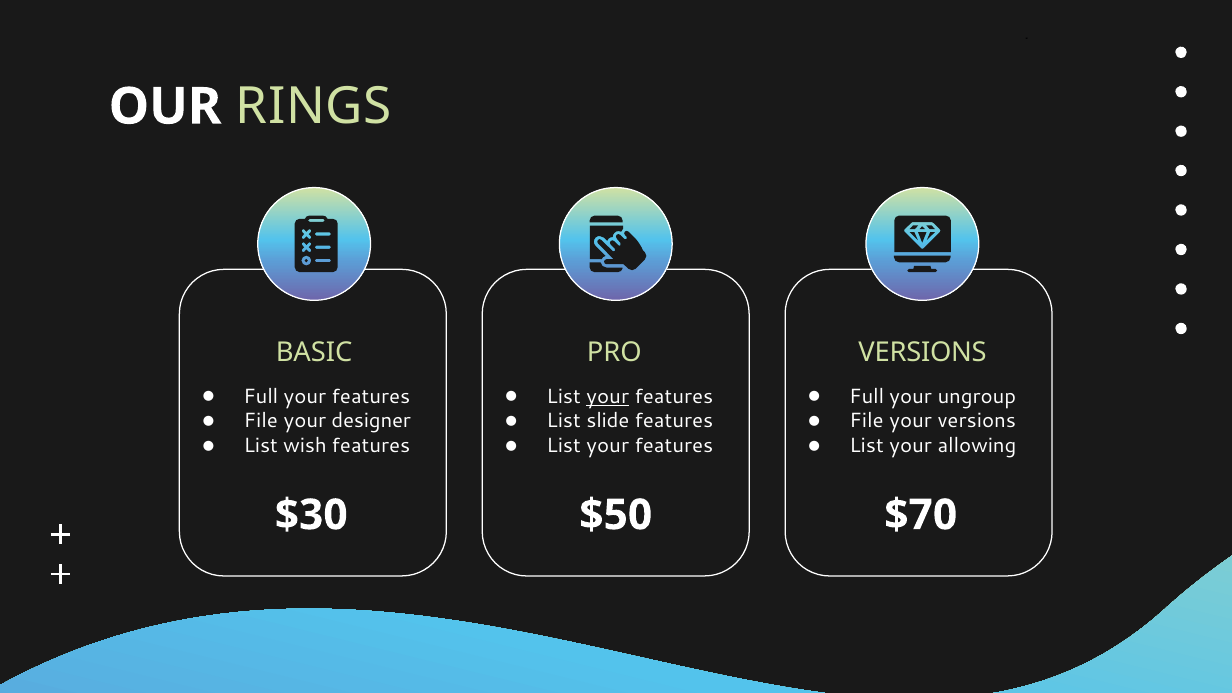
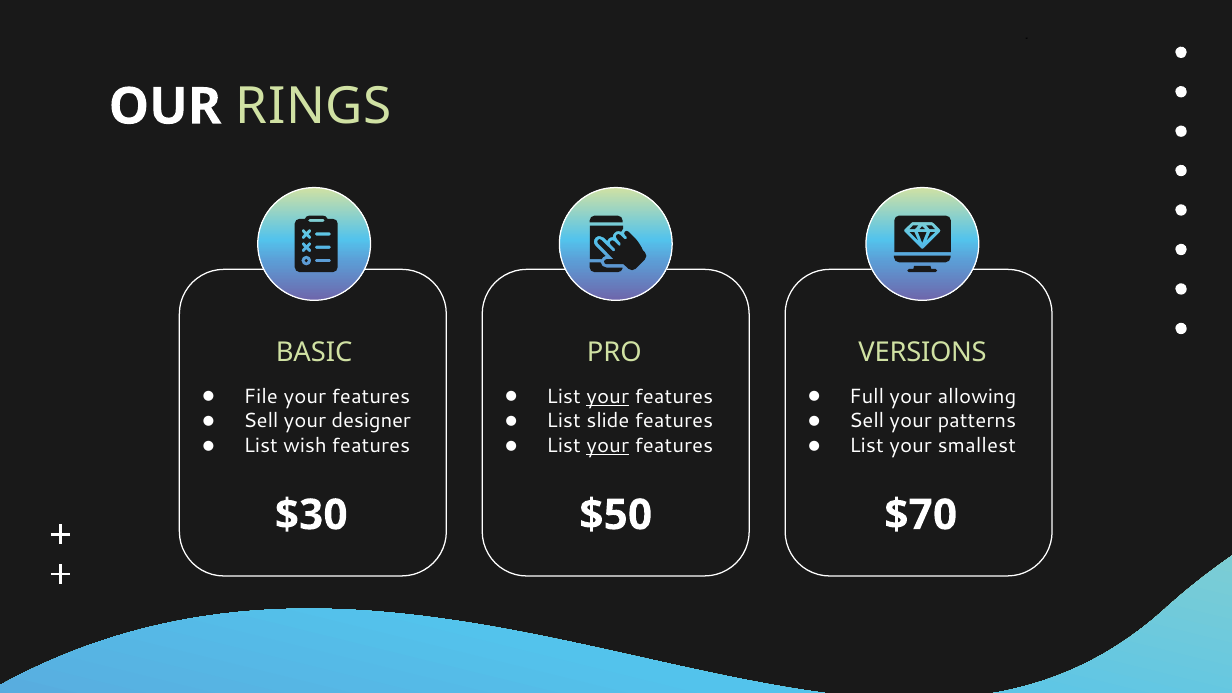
Full at (261, 396): Full -> File
ungroup: ungroup -> allowing
File at (261, 421): File -> Sell
File at (867, 421): File -> Sell
your versions: versions -> patterns
your at (608, 446) underline: none -> present
allowing: allowing -> smallest
